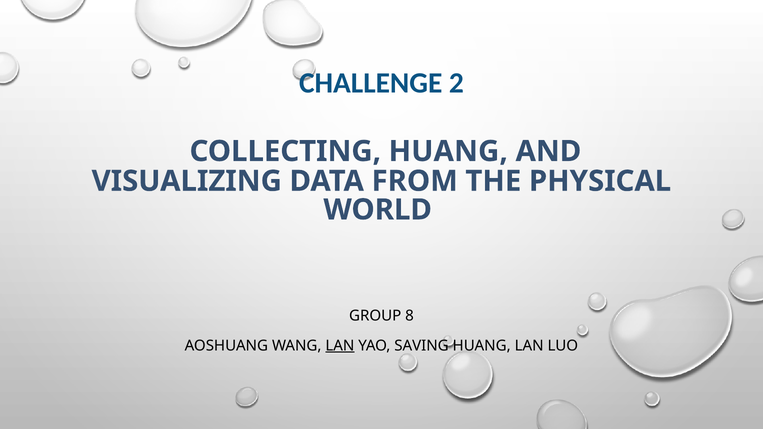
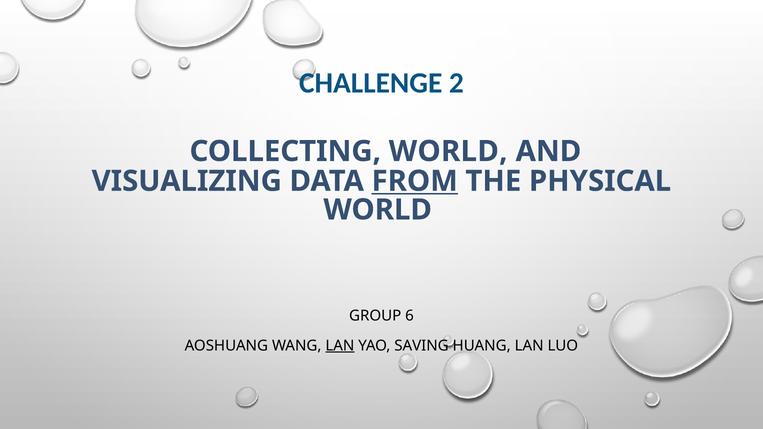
COLLECTING HUANG: HUANG -> WORLD
FROM underline: none -> present
8: 8 -> 6
